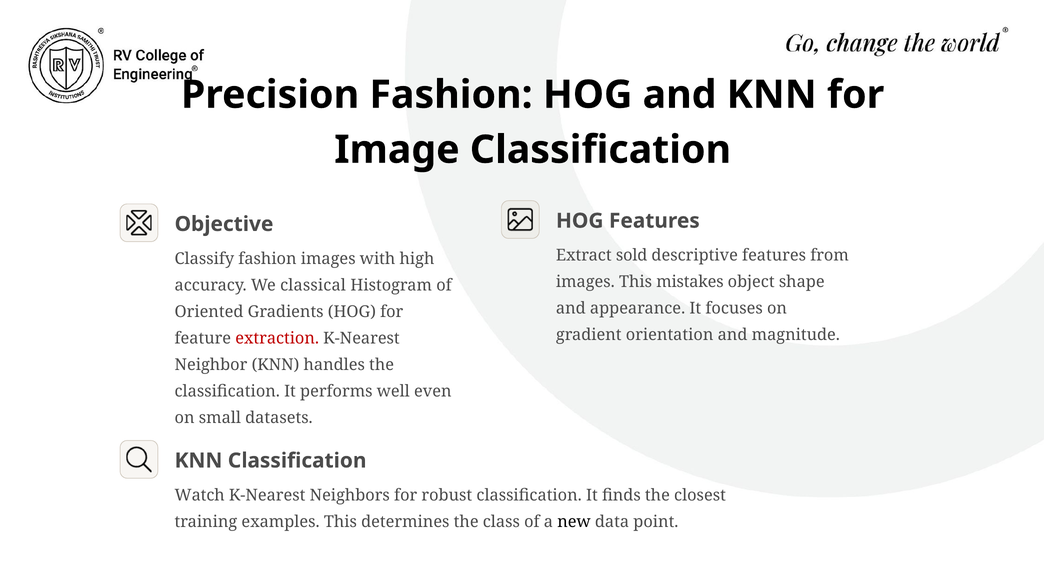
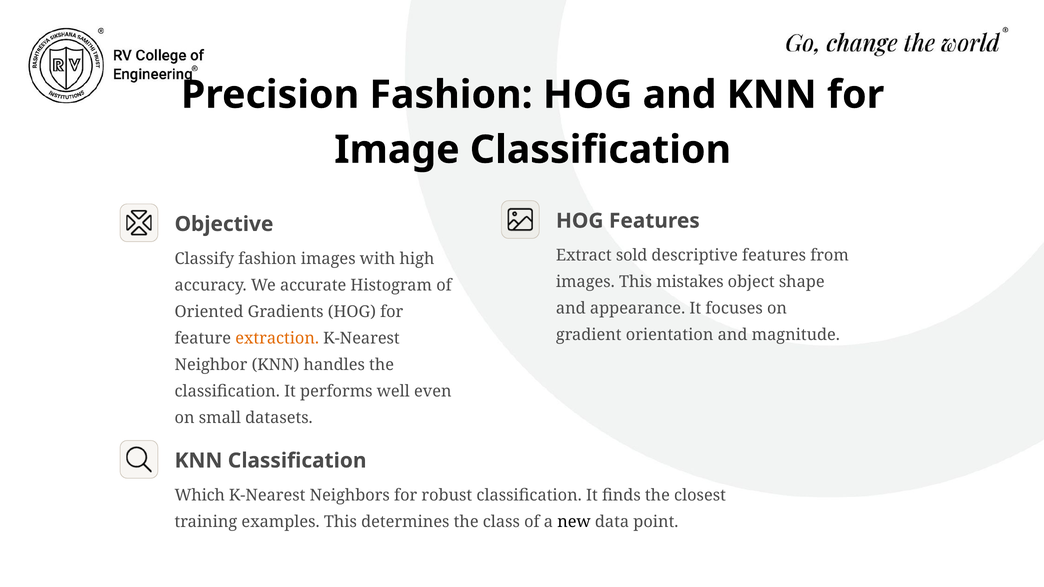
classical: classical -> accurate
extraction colour: red -> orange
Watch: Watch -> Which
